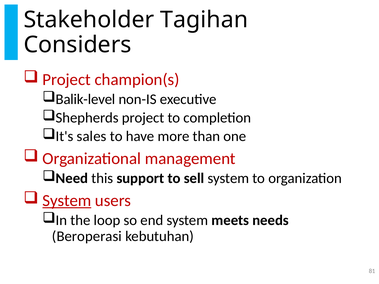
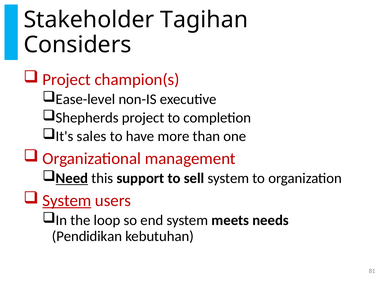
Balik-level: Balik-level -> Ease-level
Need underline: none -> present
Beroperasi: Beroperasi -> Pendidikan
